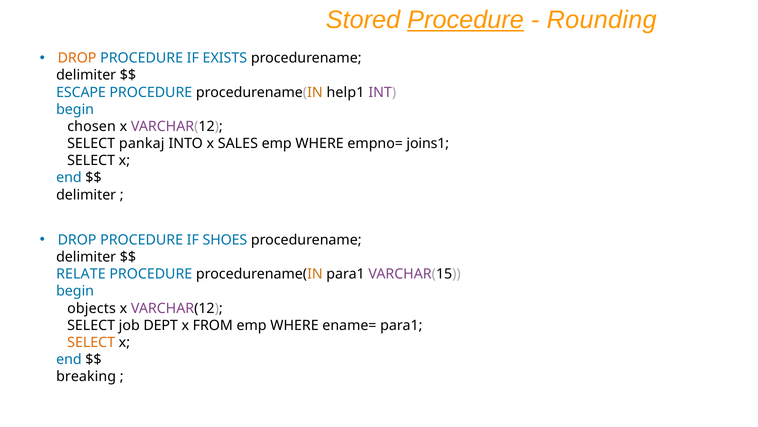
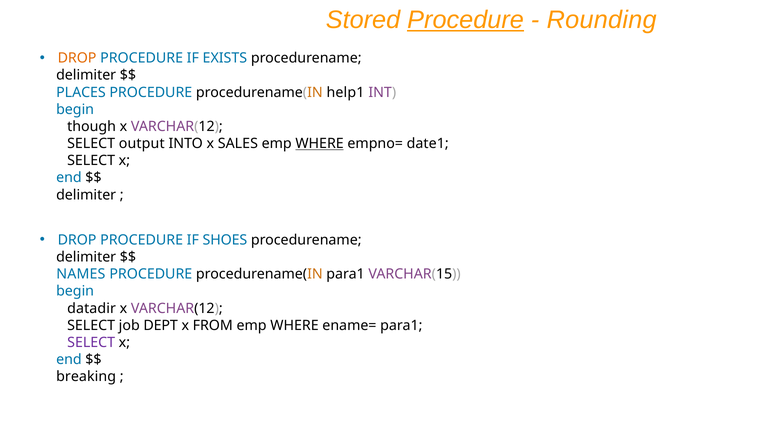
ESCAPE: ESCAPE -> PLACES
chosen: chosen -> though
pankaj: pankaj -> output
WHERE at (320, 143) underline: none -> present
joins1: joins1 -> date1
RELATE: RELATE -> NAMES
objects: objects -> datadir
SELECT at (91, 342) colour: orange -> purple
